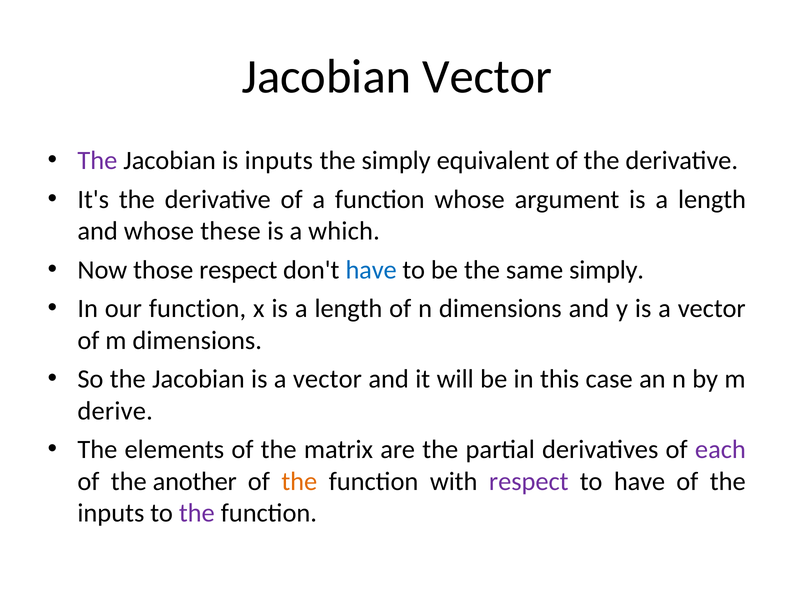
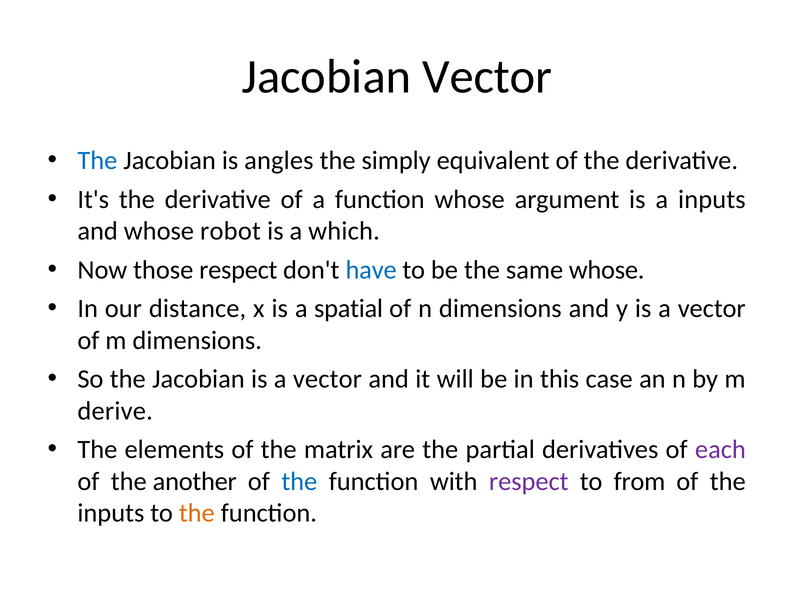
The at (97, 161) colour: purple -> blue
is inputs: inputs -> angles
argument is a length: length -> inputs
these: these -> robot
same simply: simply -> whose
our function: function -> distance
x is a length: length -> spatial
the at (299, 482) colour: orange -> blue
to have: have -> from
the at (197, 514) colour: purple -> orange
